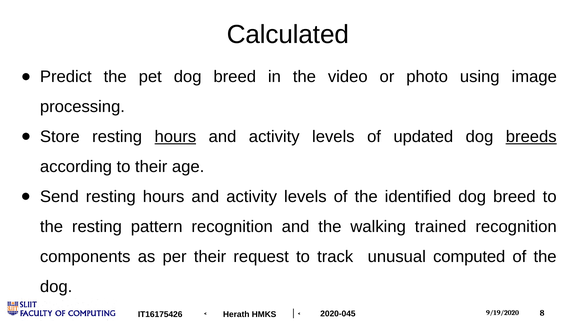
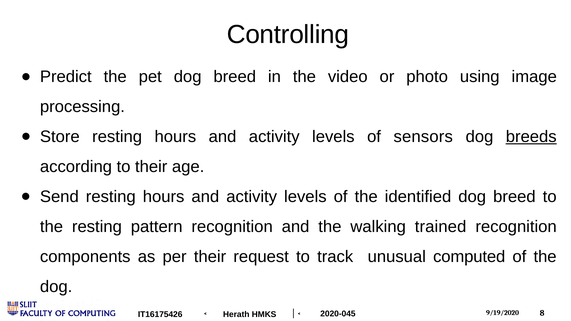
Calculated: Calculated -> Controlling
hours at (175, 137) underline: present -> none
updated: updated -> sensors
